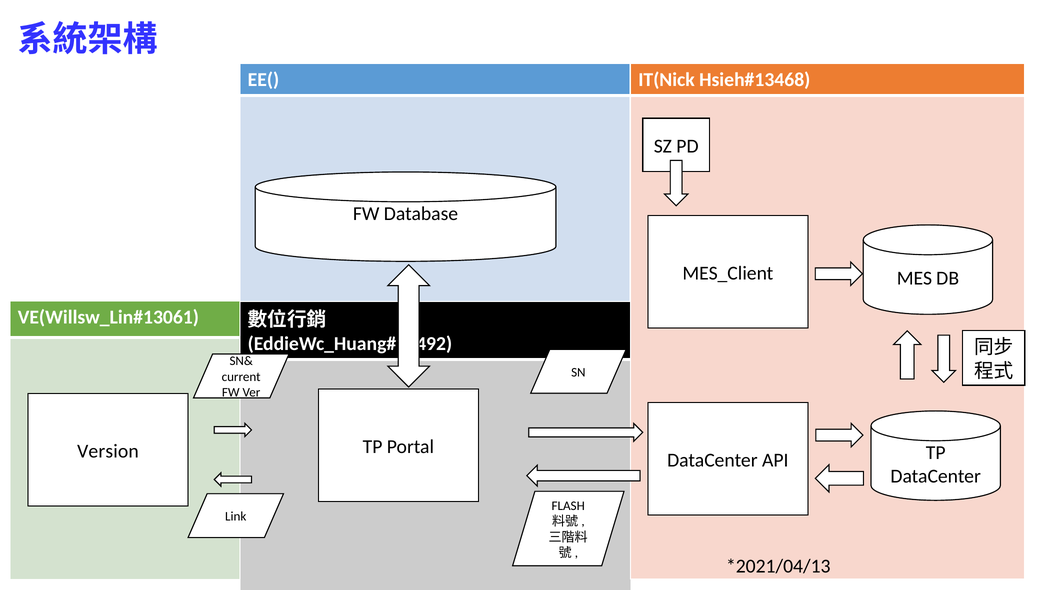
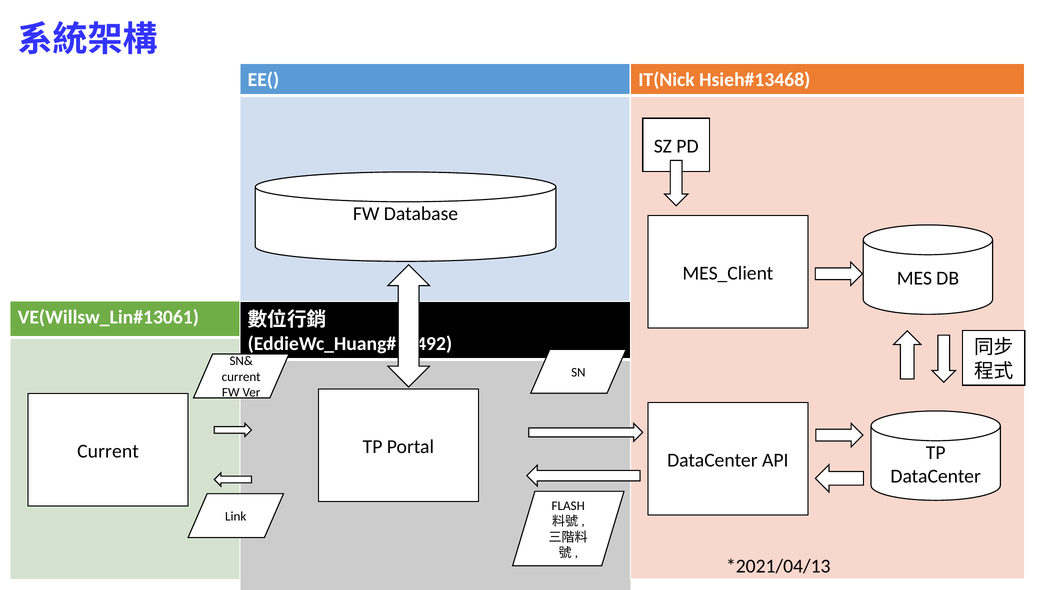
Version at (108, 451): Version -> Current
